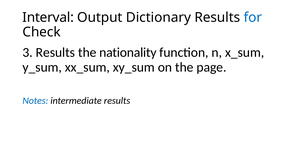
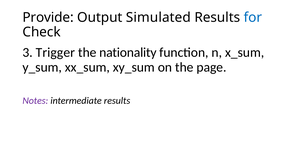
Interval: Interval -> Provide
Dictionary: Dictionary -> Simulated
3 Results: Results -> Trigger
Notes colour: blue -> purple
